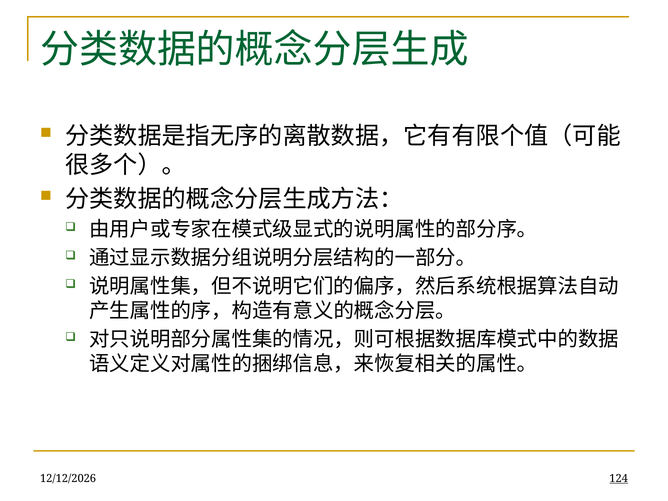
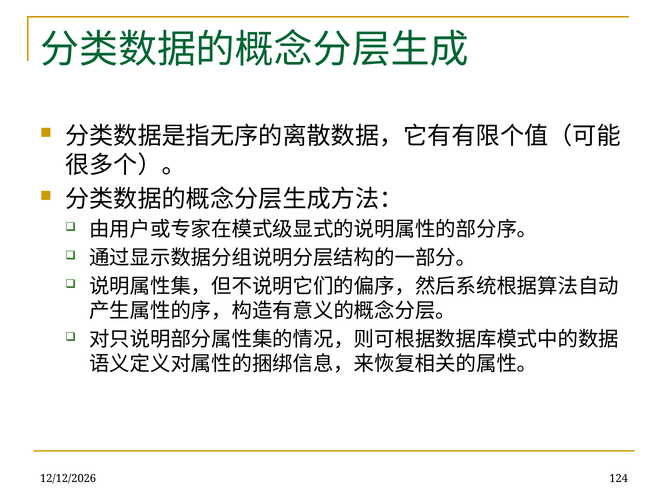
124 underline: present -> none
